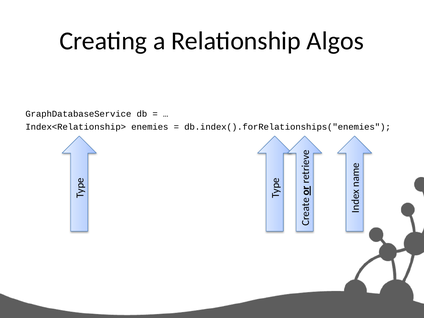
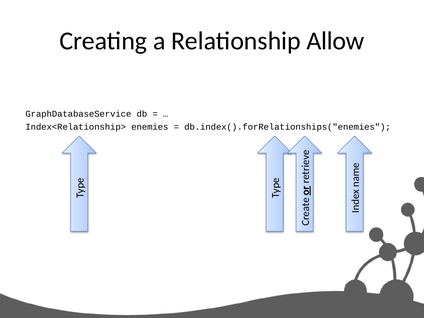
Algos: Algos -> Allow
